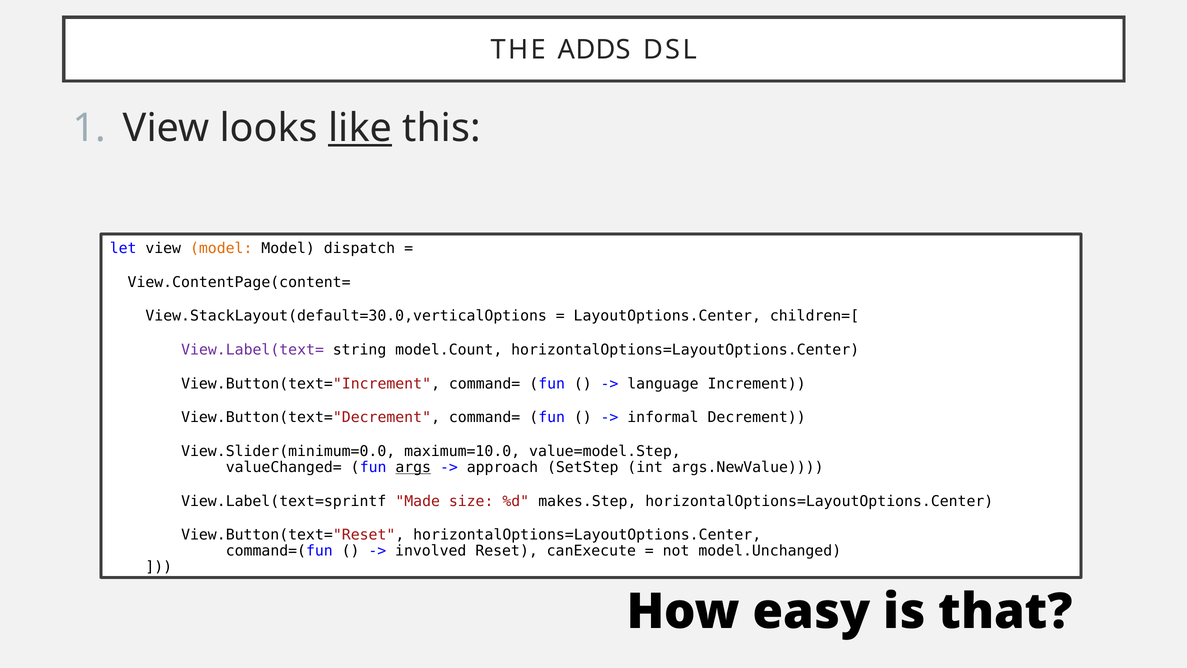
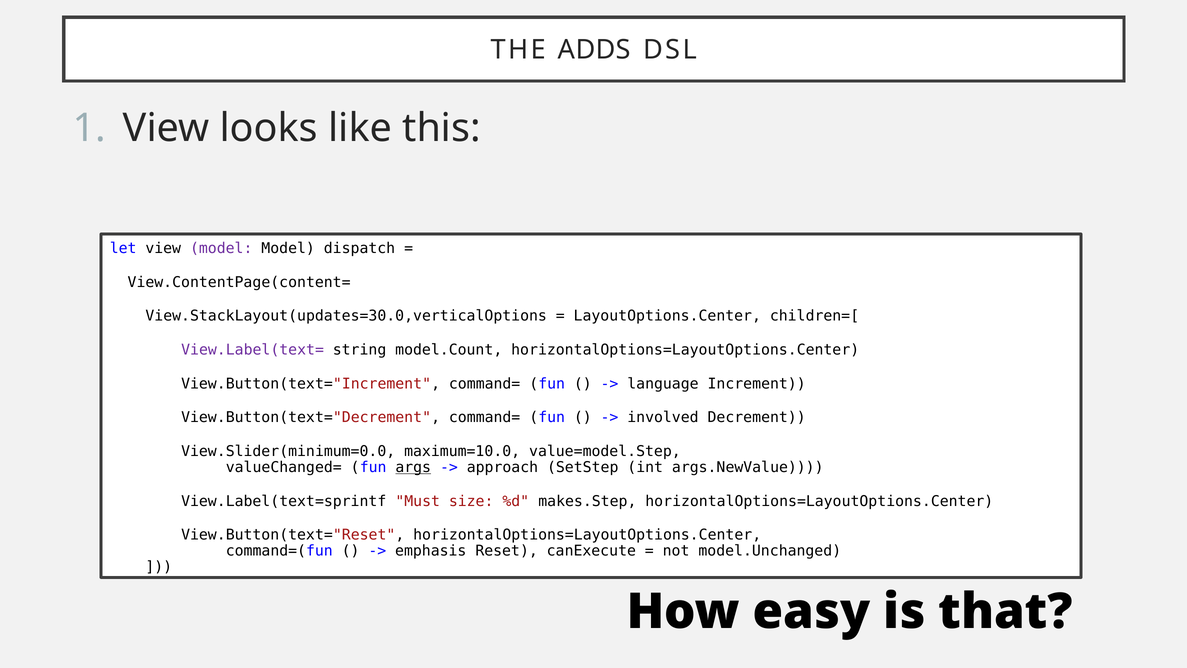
like underline: present -> none
model at (221, 248) colour: orange -> purple
View.StackLayout(default=30.0,verticalOptions: View.StackLayout(default=30.0,verticalOptions -> View.StackLayout(updates=30.0,verticalOptions
informal: informal -> involved
Made: Made -> Must
involved: involved -> emphasis
